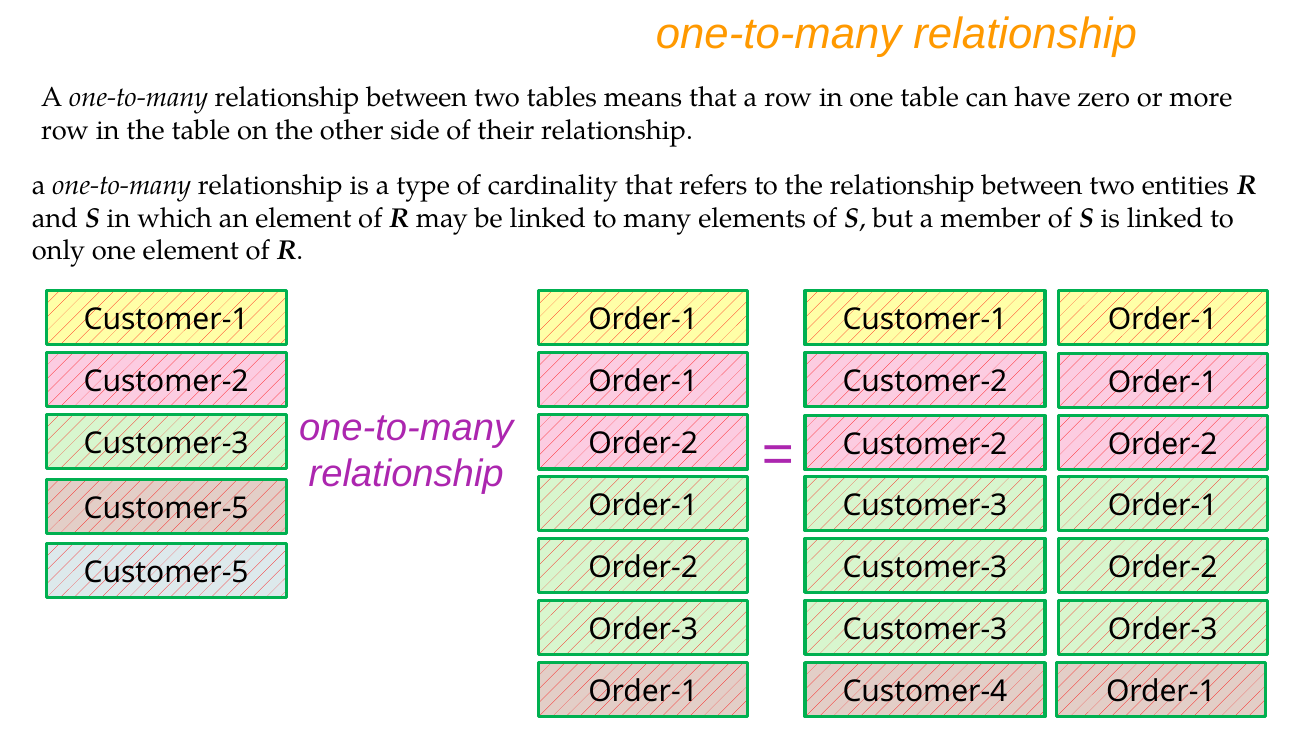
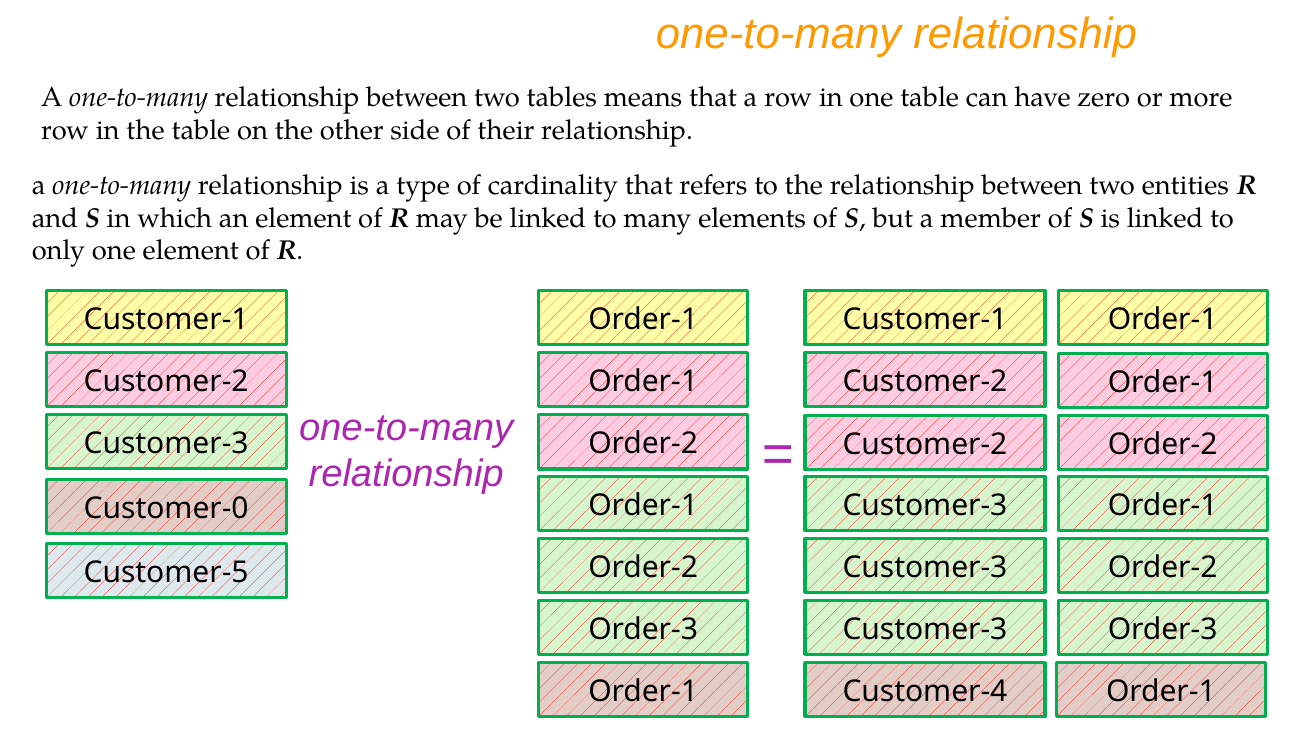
Customer-5 at (166, 508): Customer-5 -> Customer-0
